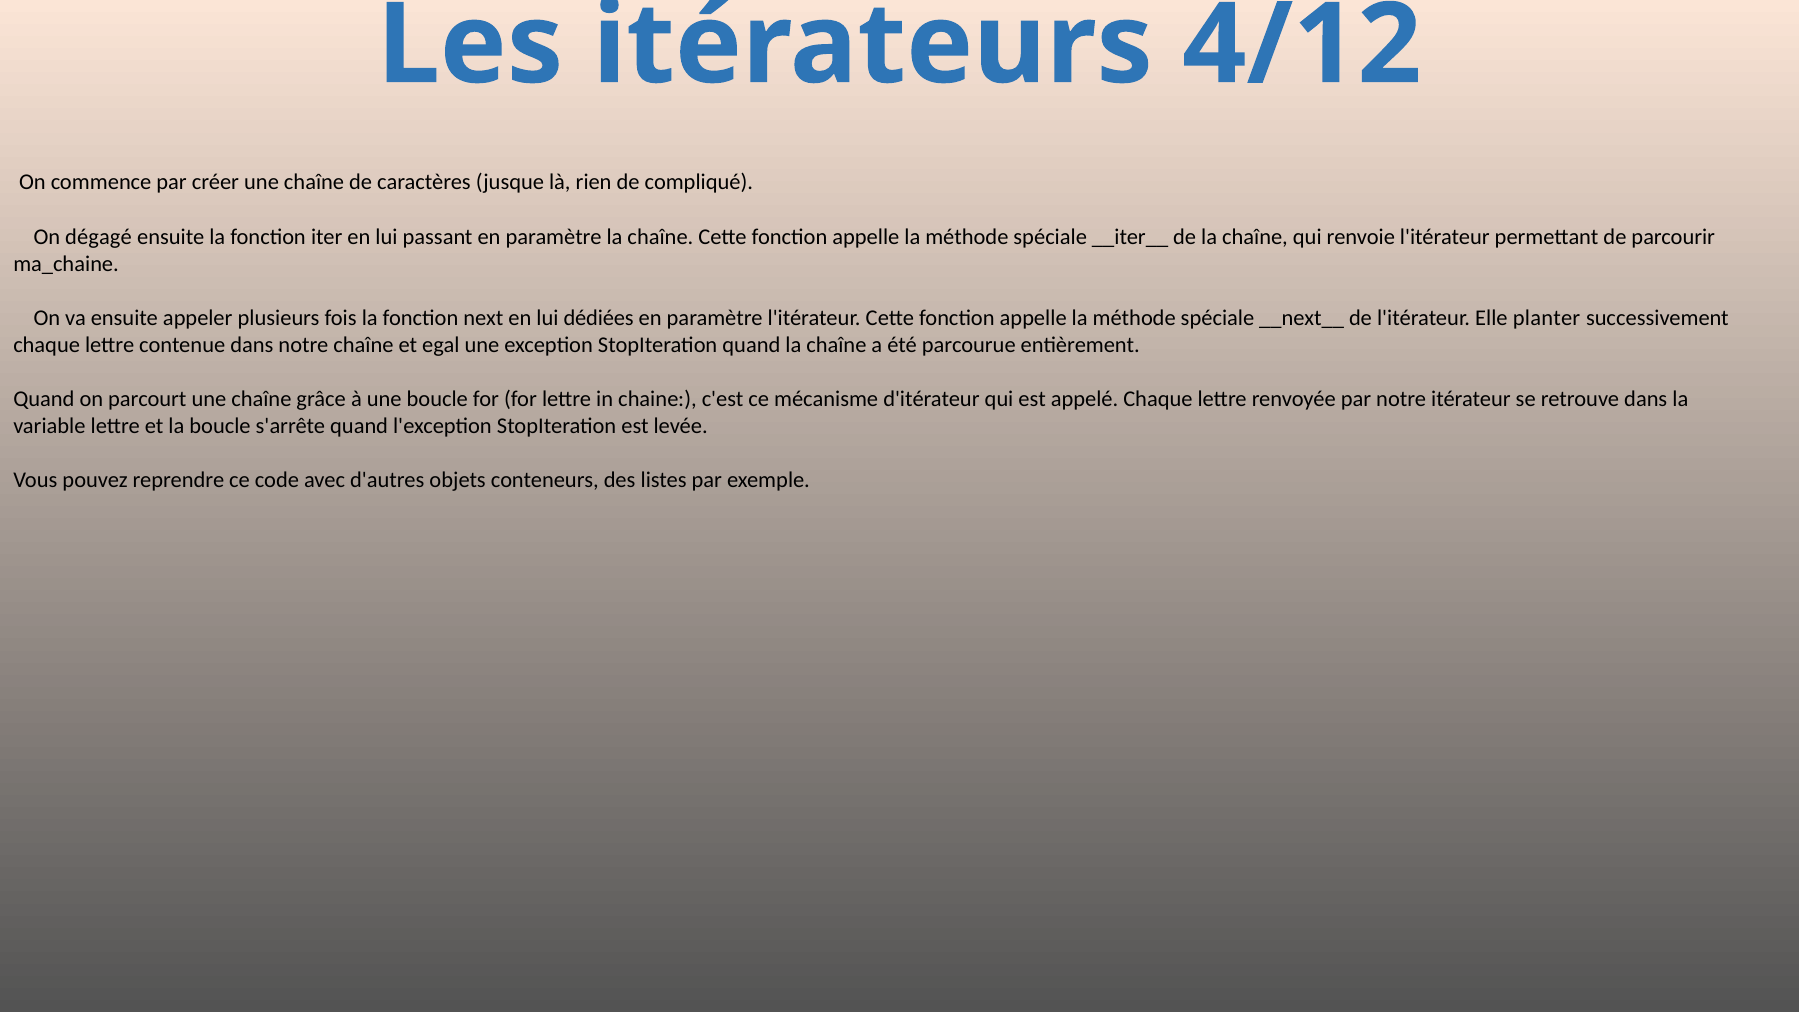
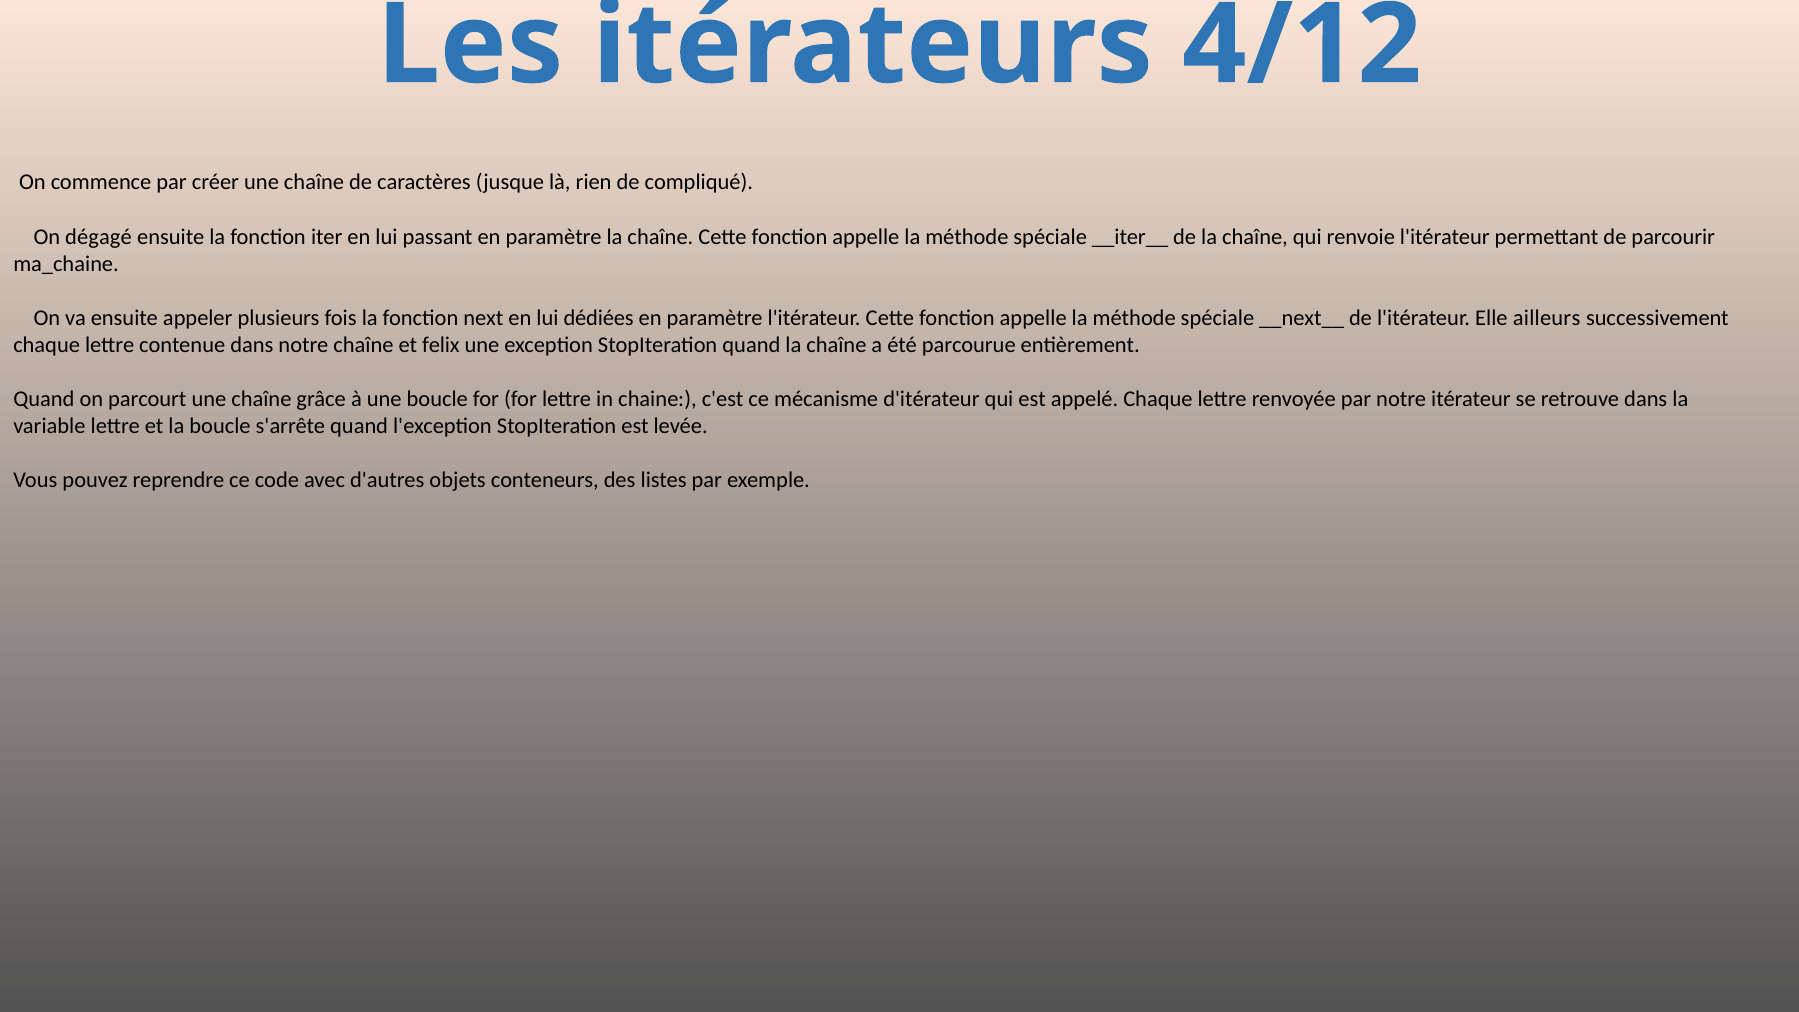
planter: planter -> ailleurs
egal: egal -> felix
